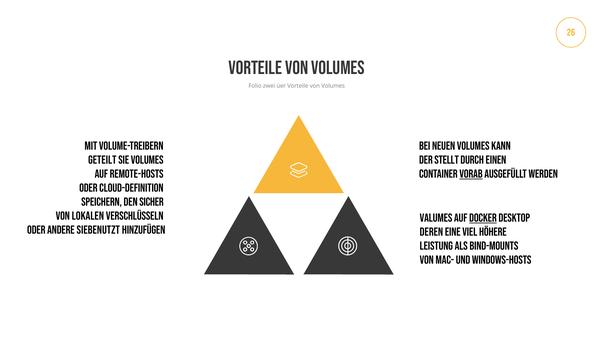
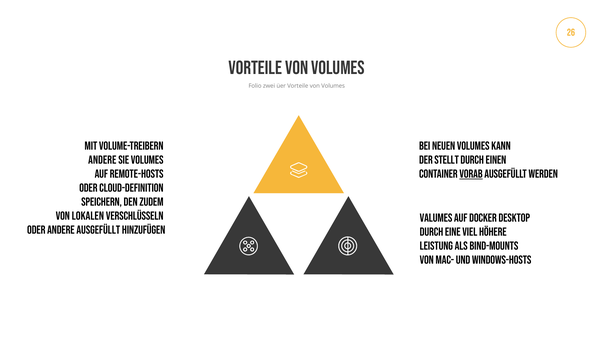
geteilt at (102, 160): geteilt -> andere
Sicher: Sicher -> Zudem
Docker underline: present -> none
andere Siebenutzt: Siebenutzt -> Ausgefüllt
deren at (431, 232): deren -> durch
